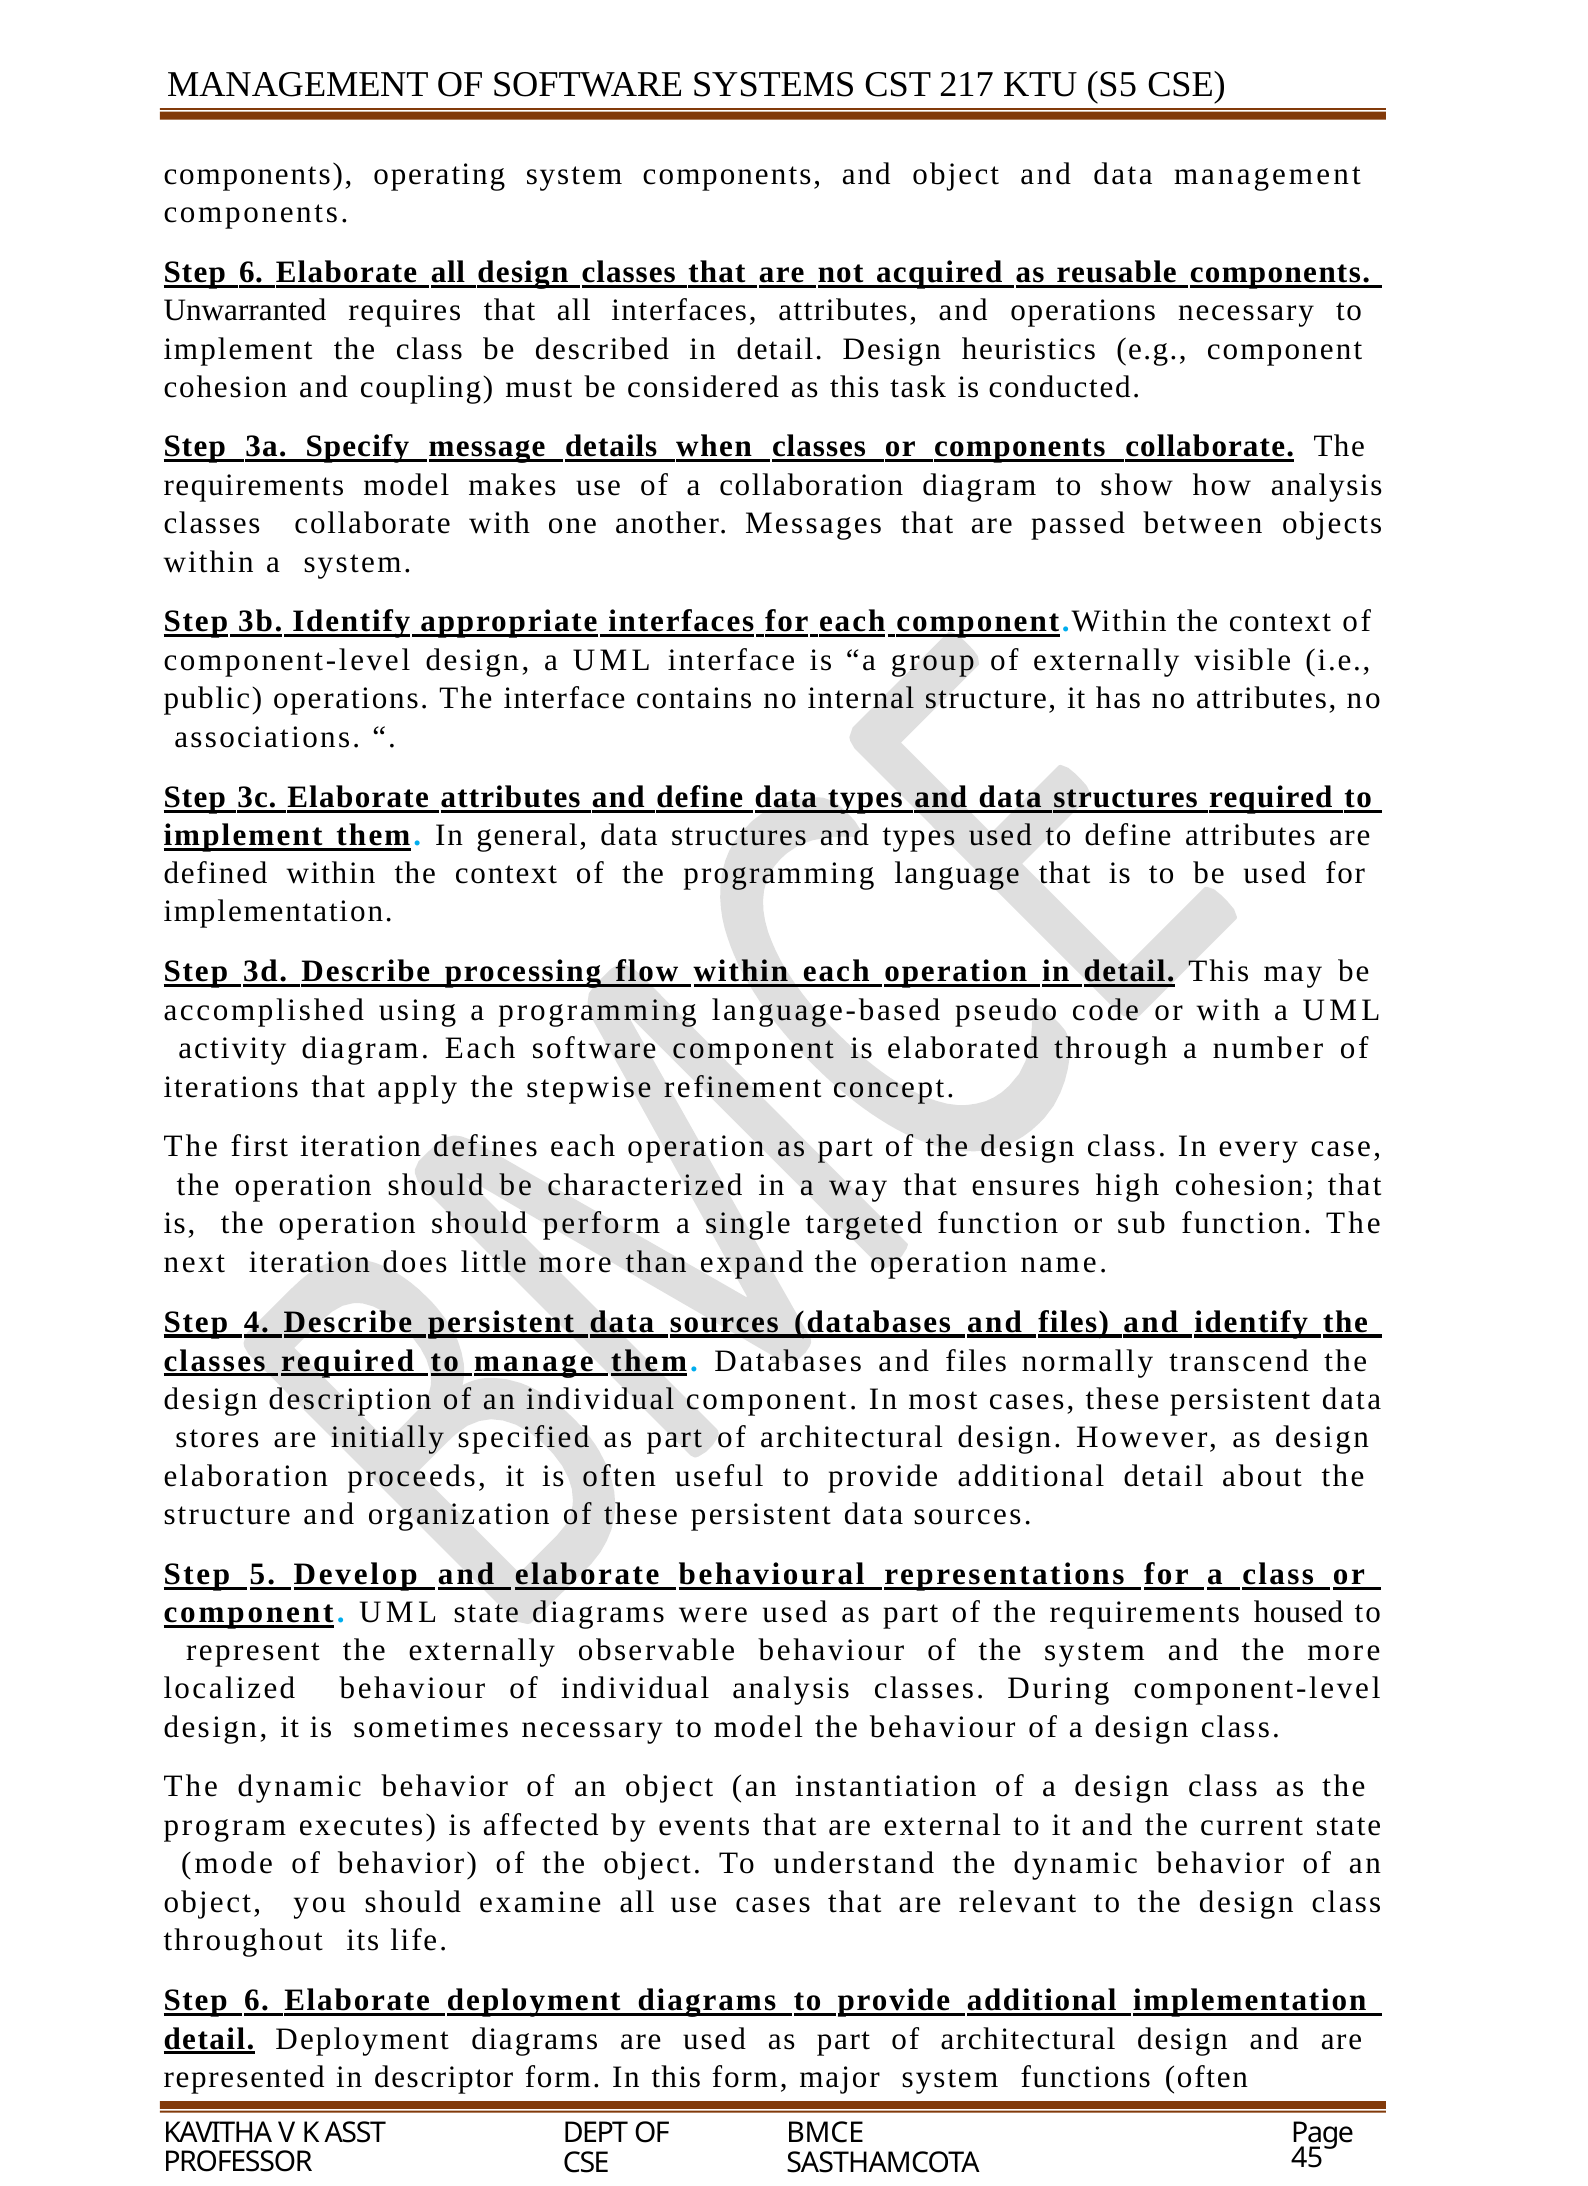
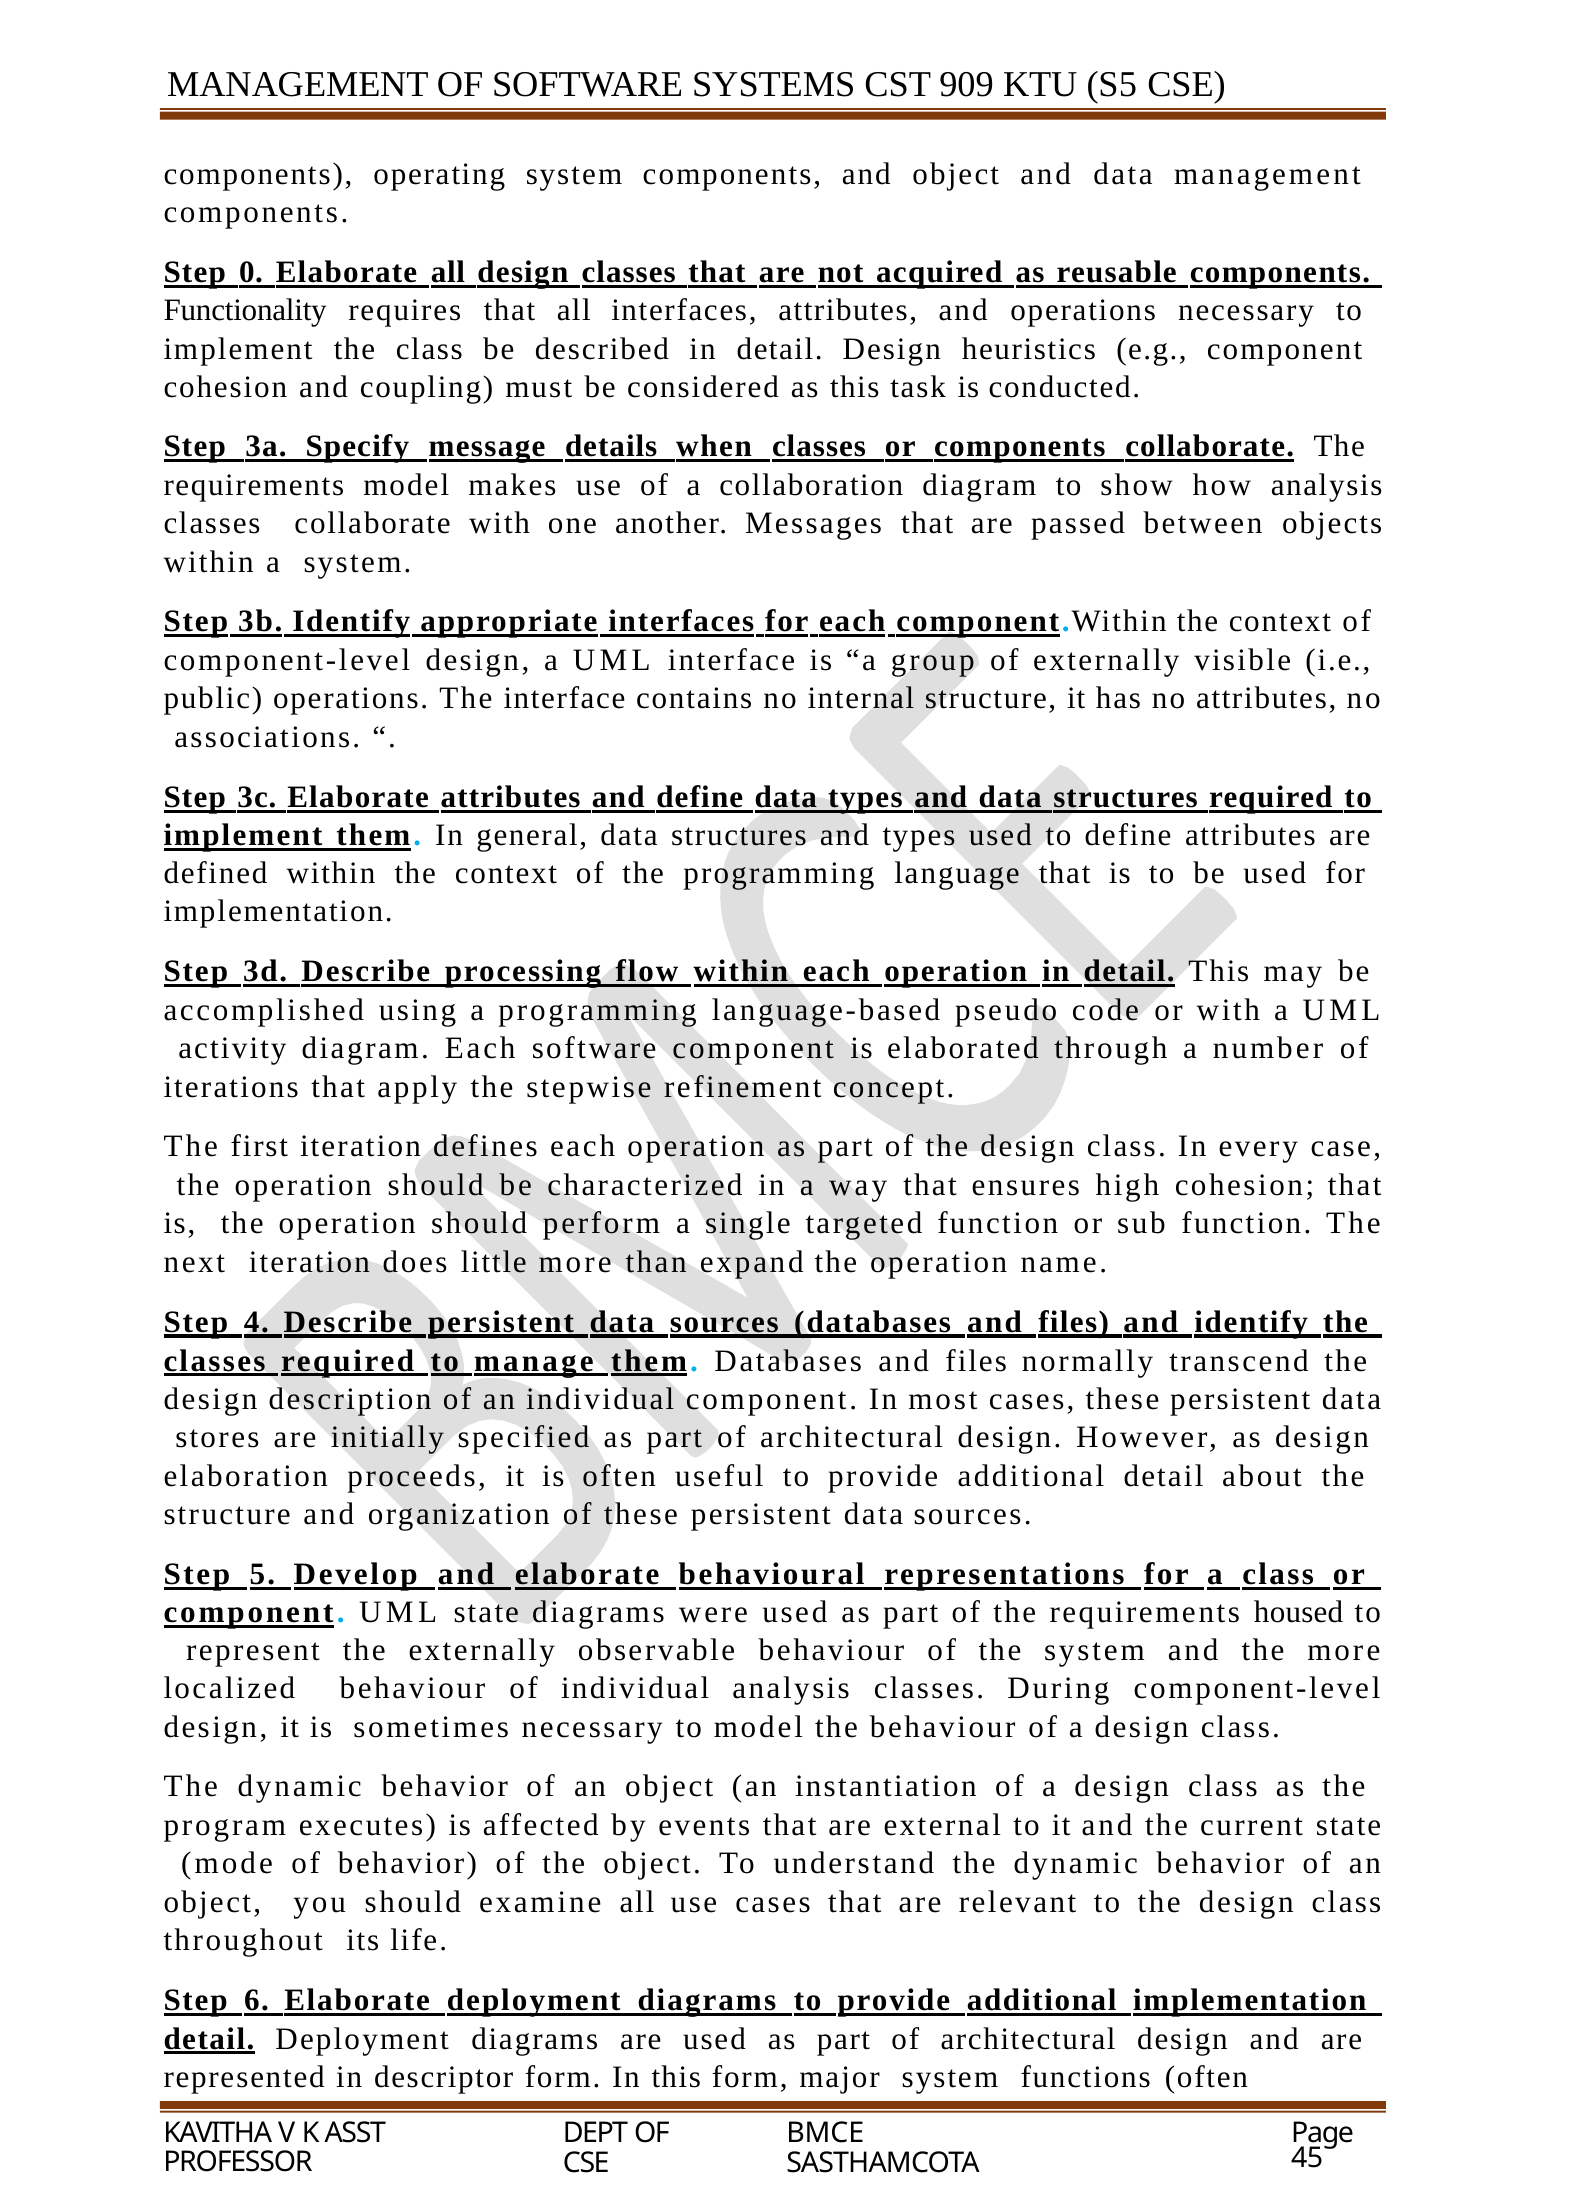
217: 217 -> 909
6 at (251, 273): 6 -> 0
Unwarranted: Unwarranted -> Functionality
